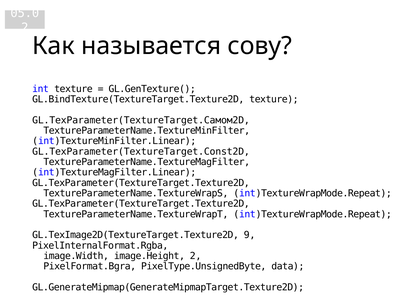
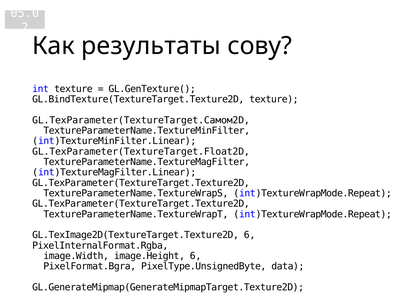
называется: называется -> результаты
GL.TexParameter(TextureTarget.Const2D: GL.TexParameter(TextureTarget.Const2D -> GL.TexParameter(TextureTarget.Float2D
GL.TexImage2D(TextureTarget.Texture2D 9: 9 -> 6
image.Height 2: 2 -> 6
